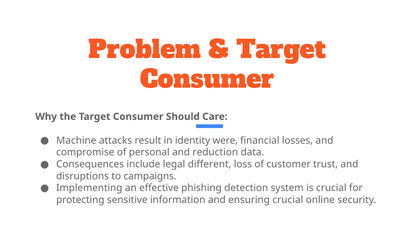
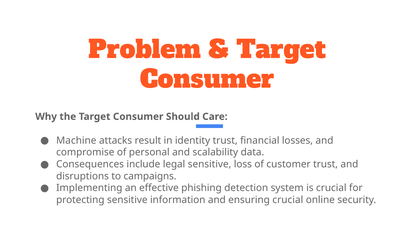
identity were: were -> trust
reduction: reduction -> scalability
legal different: different -> sensitive
